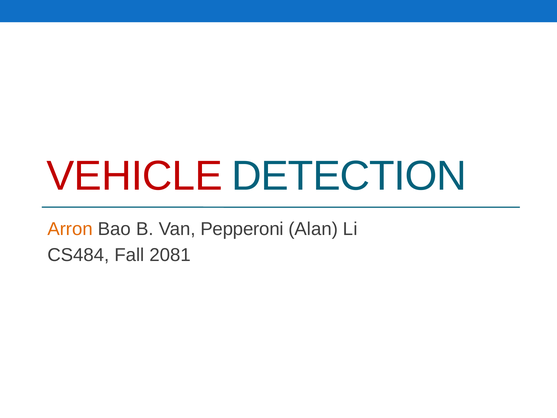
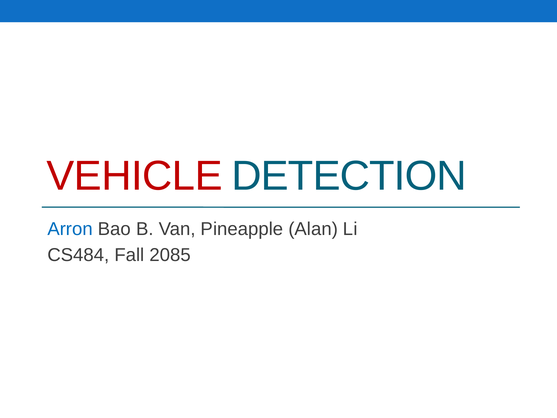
Arron colour: orange -> blue
Pepperoni: Pepperoni -> Pineapple
2081: 2081 -> 2085
